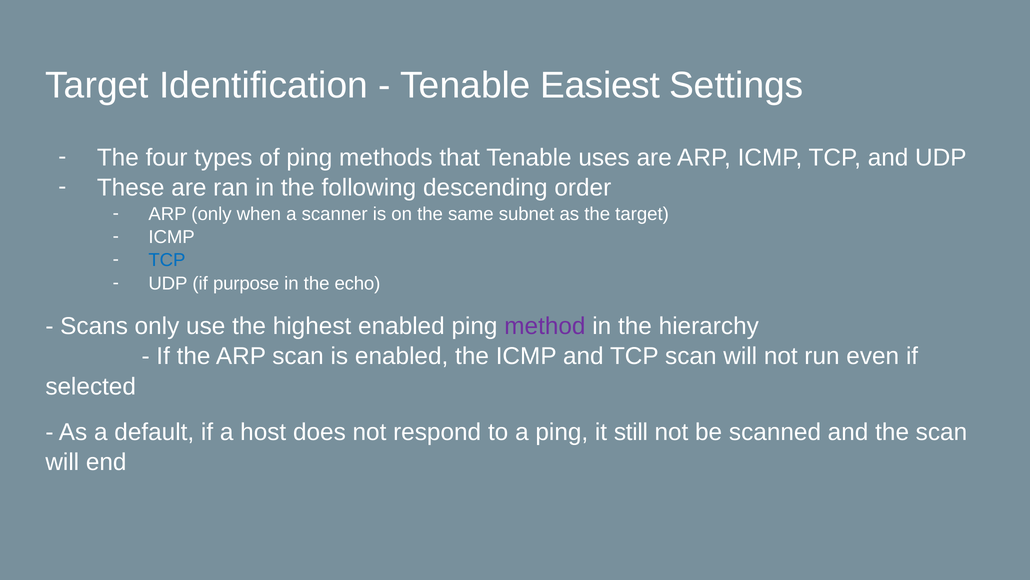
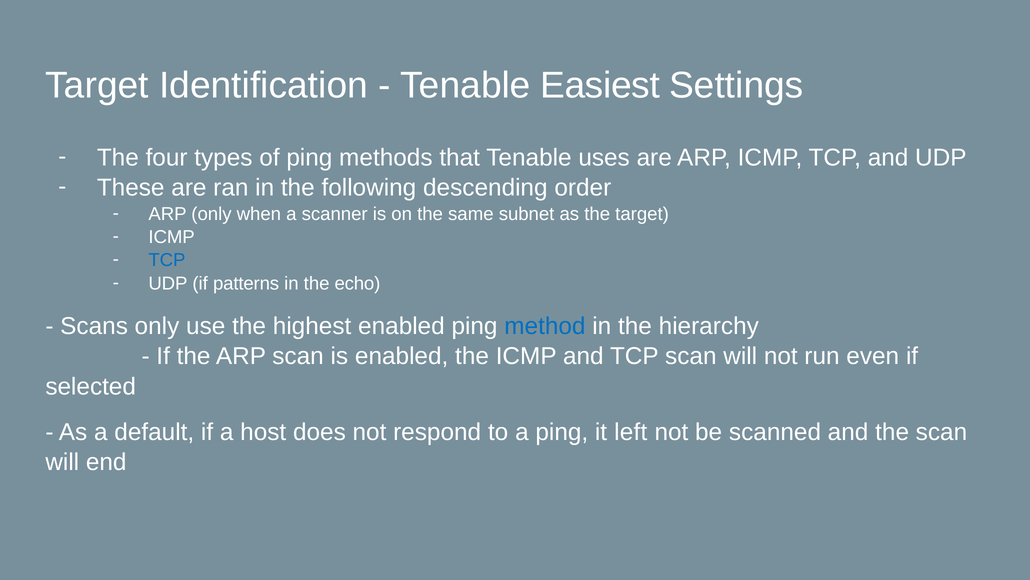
purpose: purpose -> patterns
method colour: purple -> blue
still: still -> left
